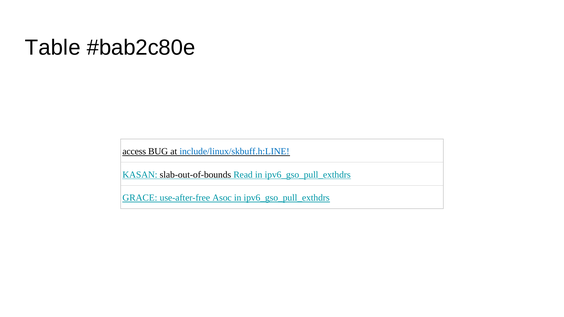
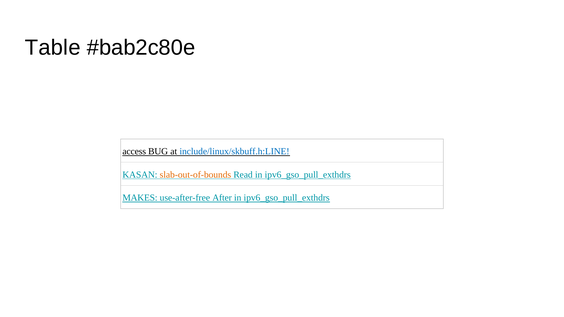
slab-out-of-bounds colour: black -> orange
GRACE: GRACE -> MAKES
Asoc: Asoc -> After
